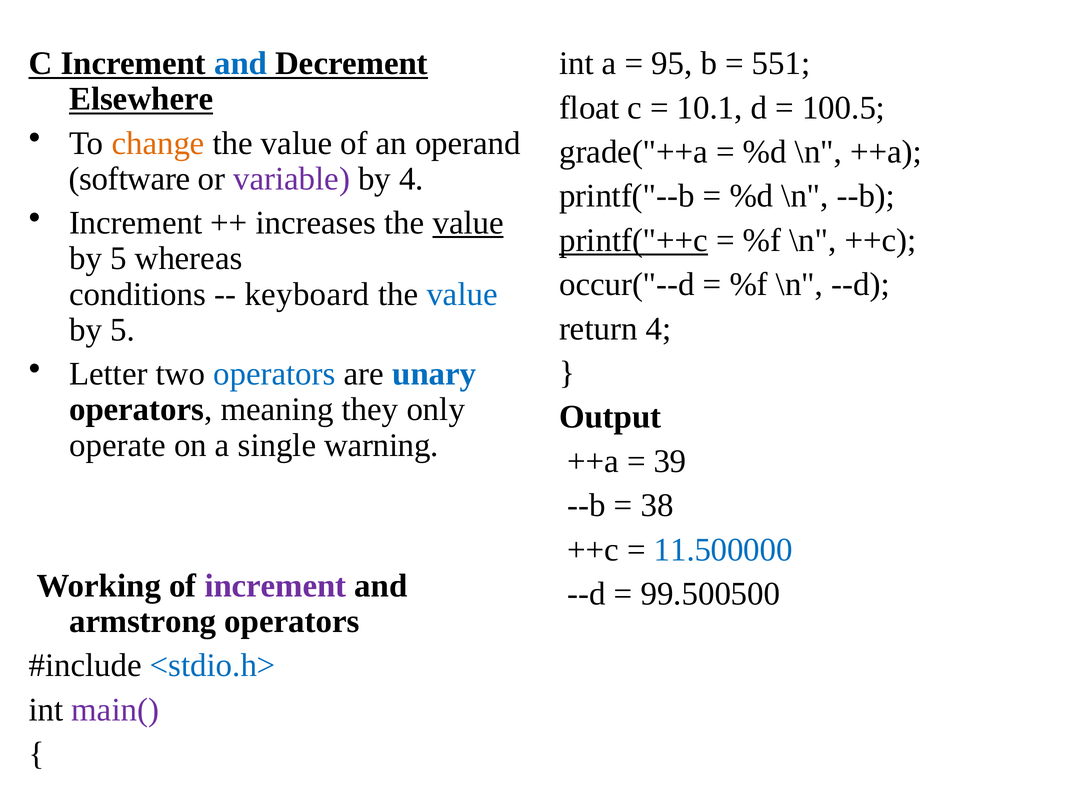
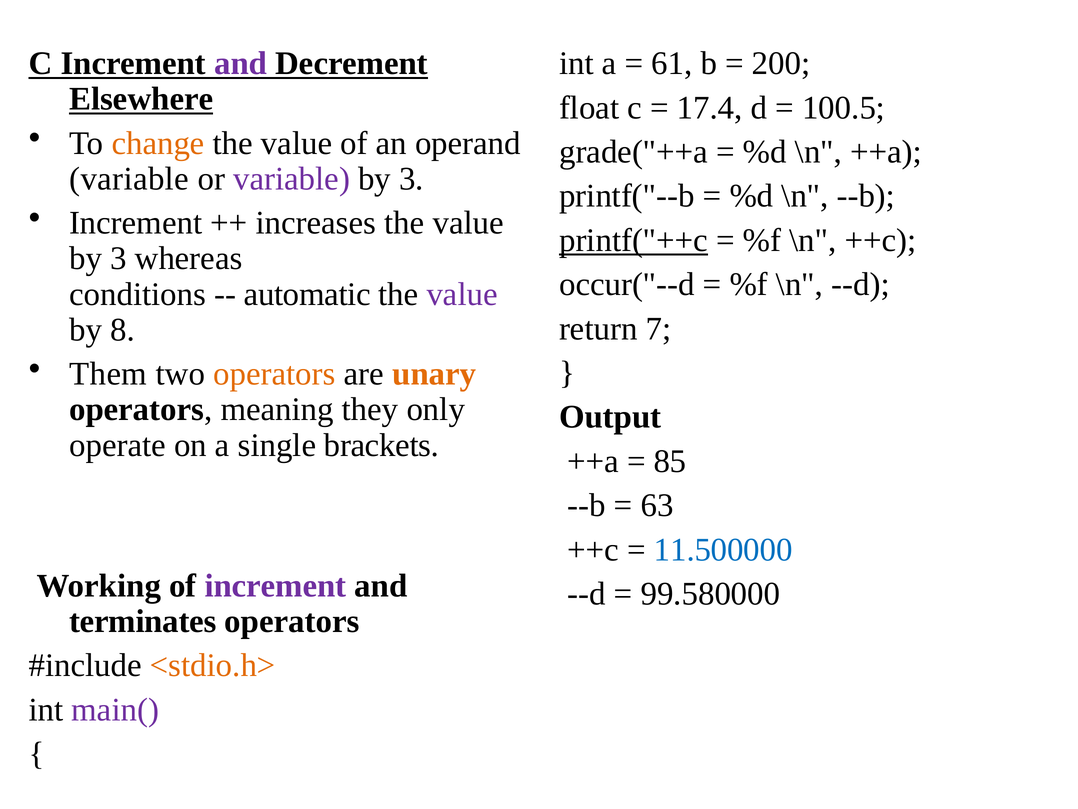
and at (241, 63) colour: blue -> purple
95: 95 -> 61
551: 551 -> 200
10.1: 10.1 -> 17.4
software at (129, 179): software -> variable
4 at (411, 179): 4 -> 3
value at (468, 223) underline: present -> none
5 at (118, 258): 5 -> 3
keyboard: keyboard -> automatic
value at (462, 294) colour: blue -> purple
return 4: 4 -> 7
5 at (122, 330): 5 -> 8
Letter: Letter -> Them
operators at (274, 374) colour: blue -> orange
unary colour: blue -> orange
warning: warning -> brackets
39: 39 -> 85
38: 38 -> 63
99.500500: 99.500500 -> 99.580000
armstrong: armstrong -> terminates
<stdio.h> colour: blue -> orange
